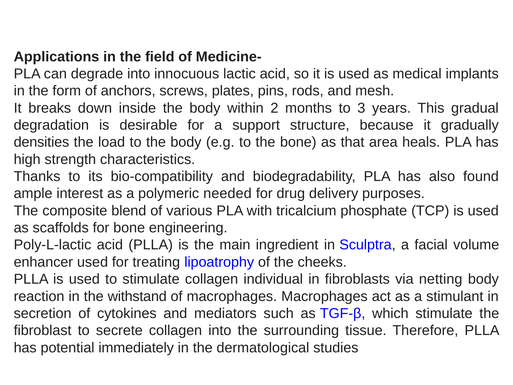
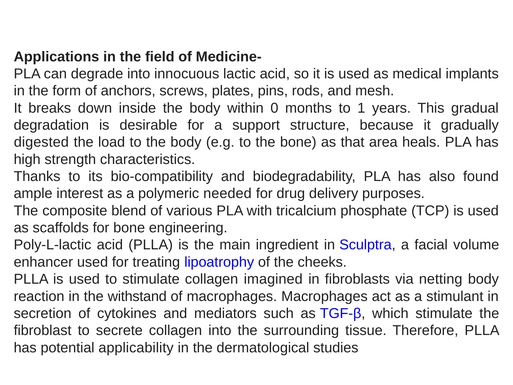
2: 2 -> 0
3: 3 -> 1
densities: densities -> digested
individual: individual -> imagined
immediately: immediately -> applicability
